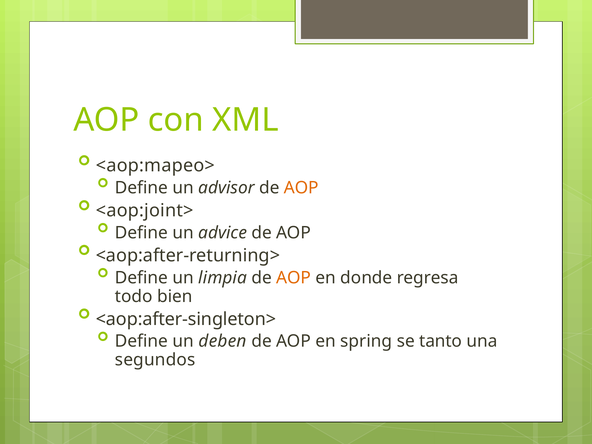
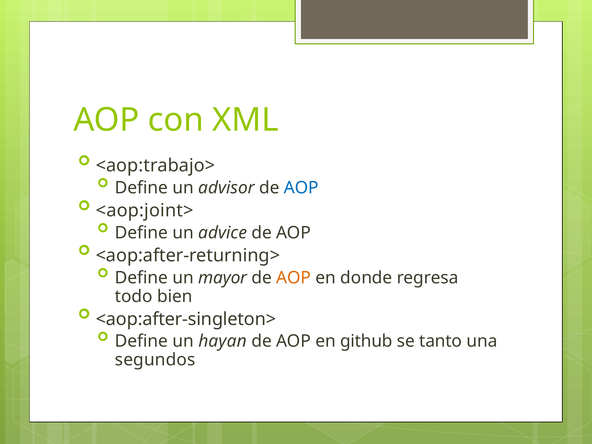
<aop:mapeo>: <aop:mapeo> -> <aop:trabajo>
AOP at (301, 188) colour: orange -> blue
limpia: limpia -> mayor
deben: deben -> hayan
spring: spring -> github
